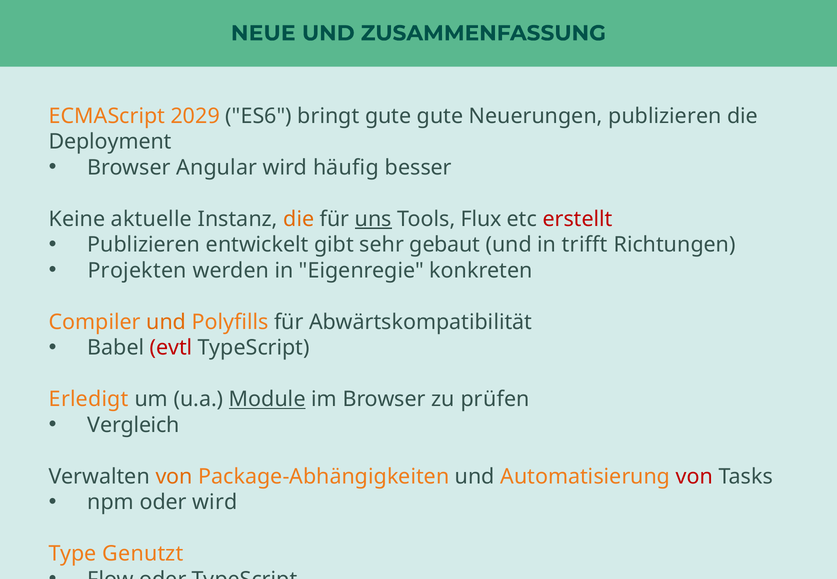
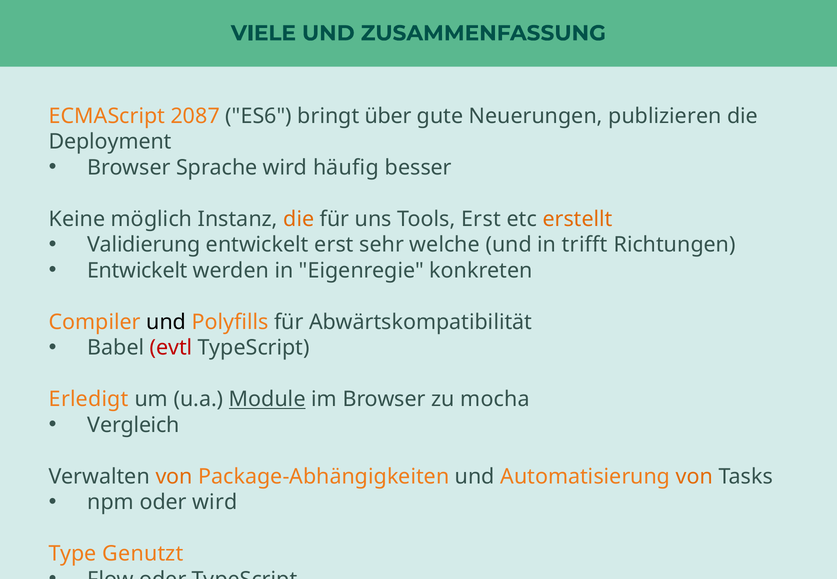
NEUE: NEUE -> VIELE
2029: 2029 -> 2087
bringt gute: gute -> über
Angular: Angular -> Sprache
aktuelle: aktuelle -> möglich
uns underline: present -> none
Tools Flux: Flux -> Erst
erstellt colour: red -> orange
Publizieren at (144, 245): Publizieren -> Validierung
entwickelt gibt: gibt -> erst
gebaut: gebaut -> welche
Projekten at (137, 271): Projekten -> Entwickelt
und at (166, 322) colour: orange -> black
prüfen: prüfen -> mocha
von at (694, 477) colour: red -> orange
